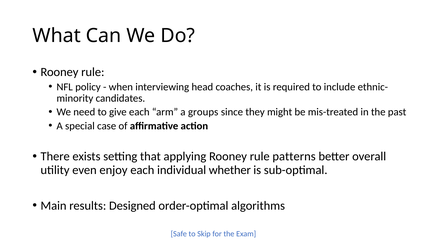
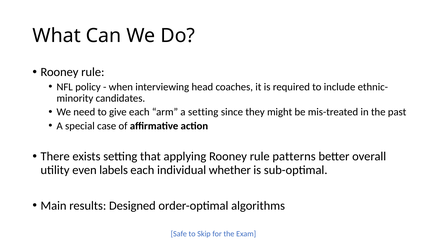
a groups: groups -> setting
enjoy: enjoy -> labels
